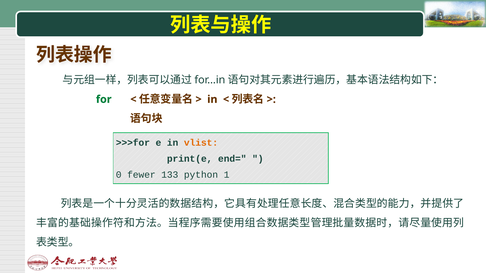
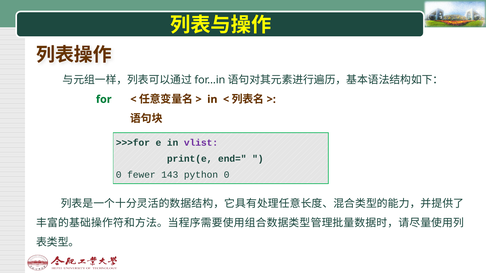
vlist colour: orange -> purple
133: 133 -> 143
python 1: 1 -> 0
